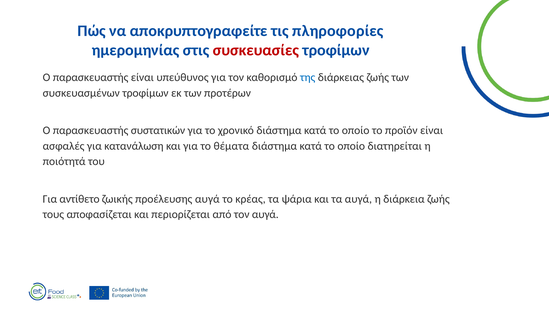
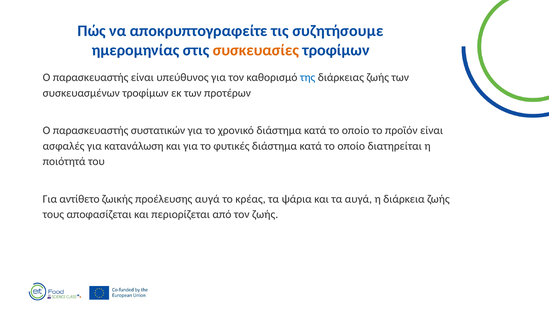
πληροφορίες: πληροφορίες -> συζητήσουμε
συσκευασίες colour: red -> orange
θέματα: θέματα -> φυτικές
τον αυγά: αυγά -> ζωής
